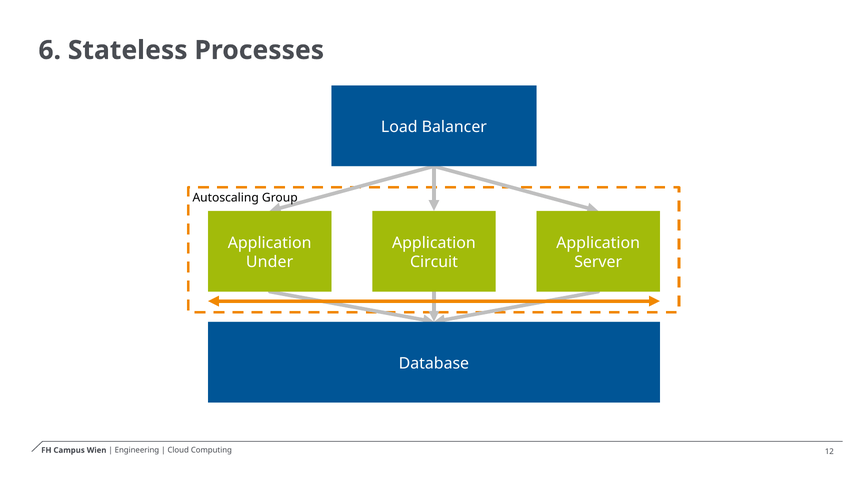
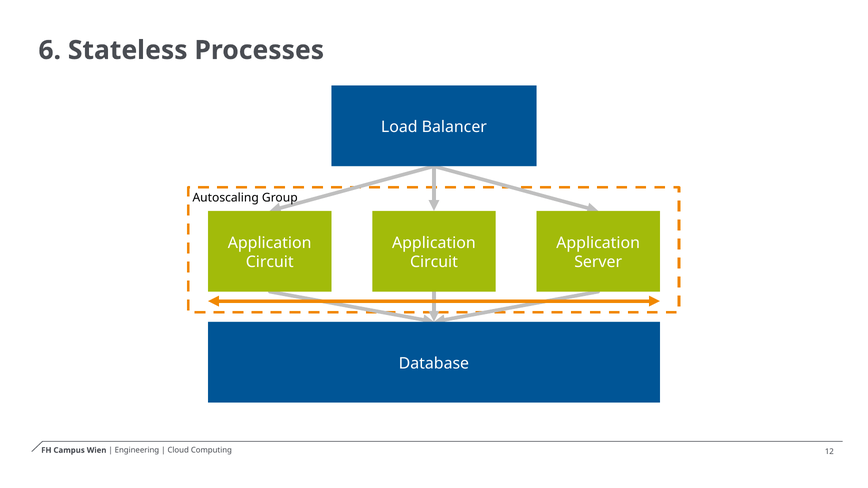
Under at (270, 262): Under -> Circuit
